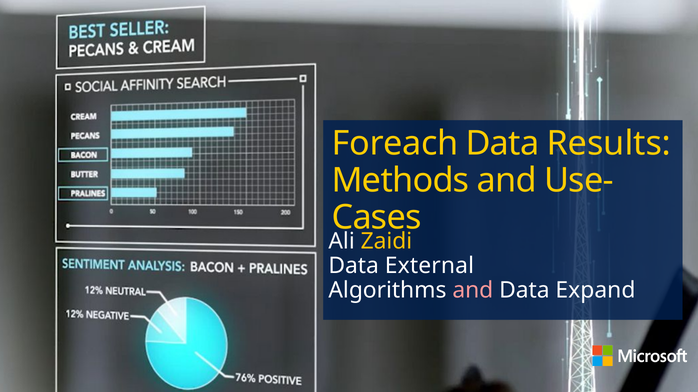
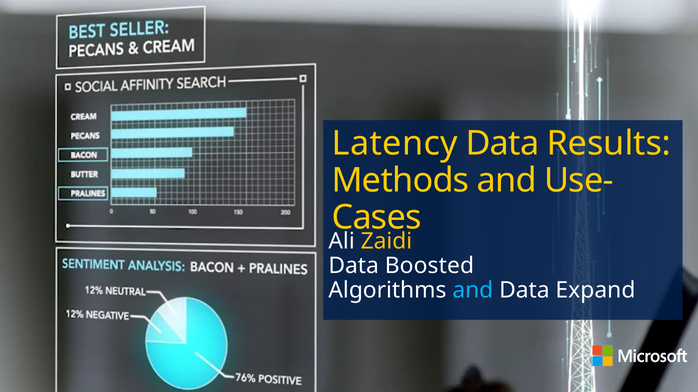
Foreach: Foreach -> Latency
External: External -> Boosted
and at (473, 291) colour: pink -> light blue
